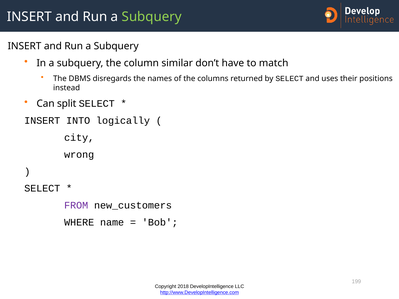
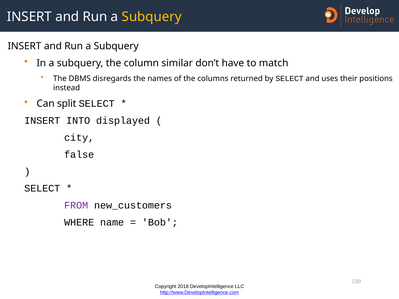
Subquery at (152, 17) colour: light green -> yellow
logically: logically -> displayed
wrong: wrong -> false
